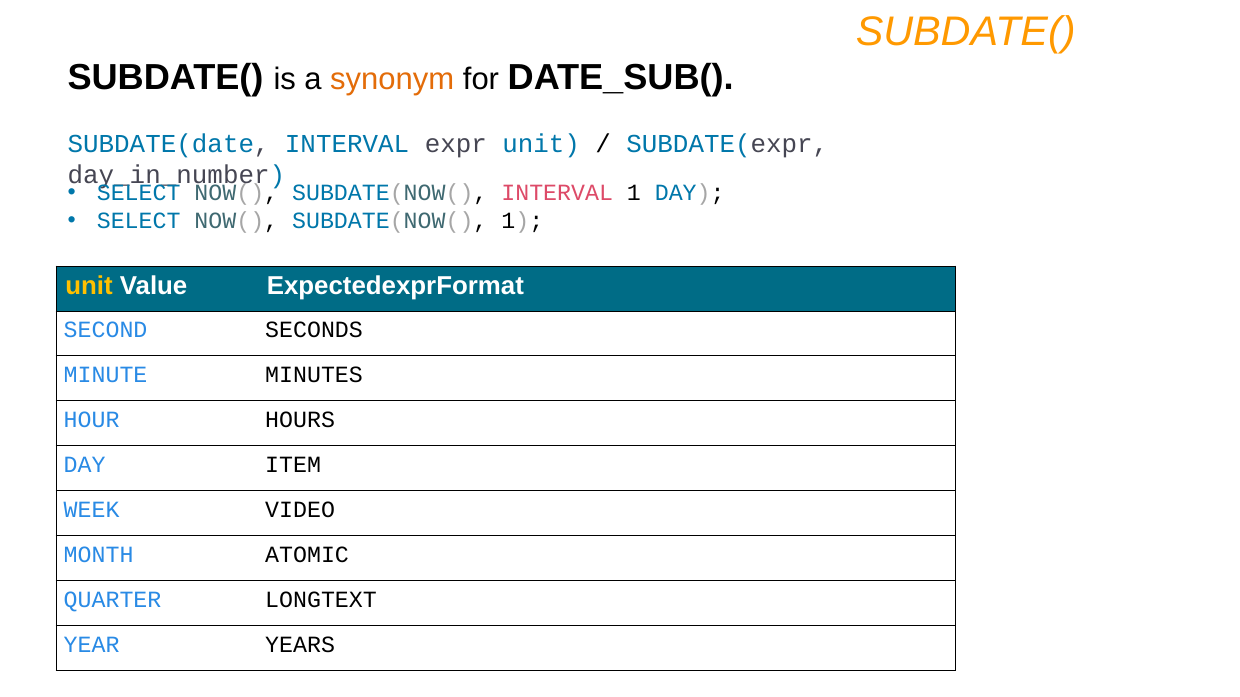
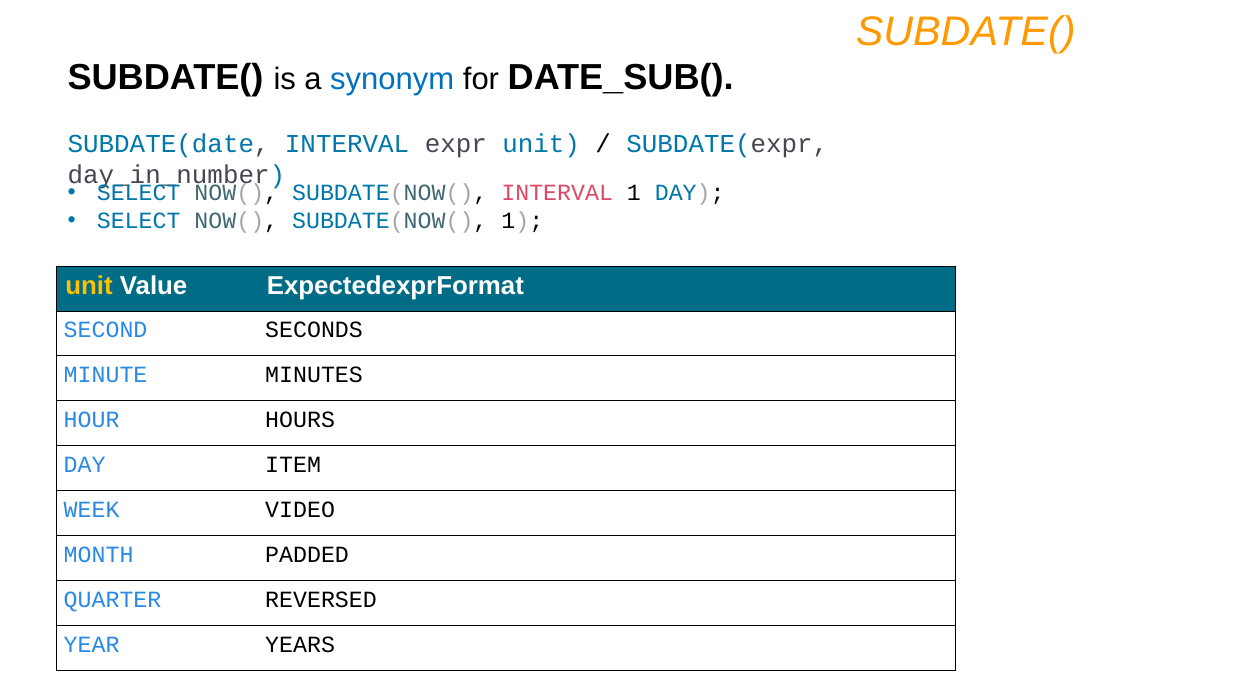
synonym colour: orange -> blue
ATOMIC: ATOMIC -> PADDED
LONGTEXT: LONGTEXT -> REVERSED
